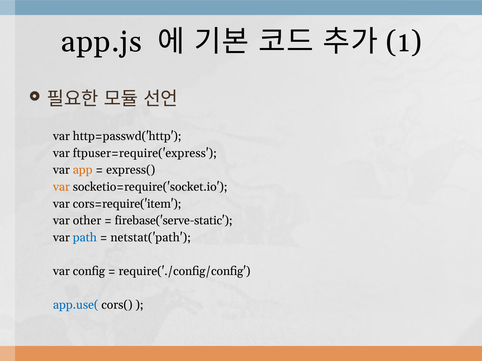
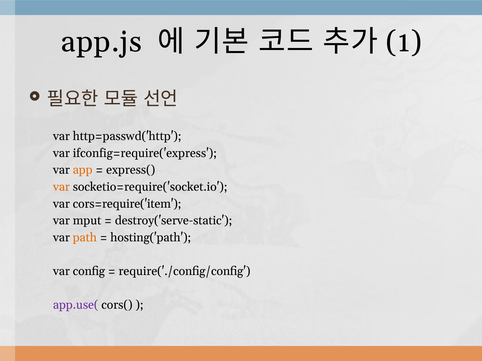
ftpuser=require('express: ftpuser=require('express -> ifconfig=require('express
other: other -> mput
firebase('serve-static: firebase('serve-static -> destroy('serve-static
path colour: blue -> orange
netstat('path: netstat('path -> hosting('path
app.use( colour: blue -> purple
